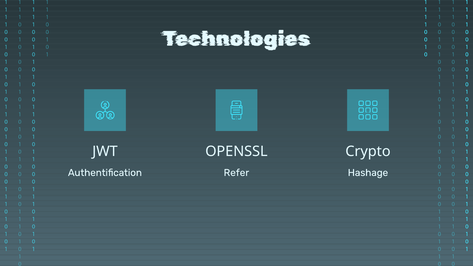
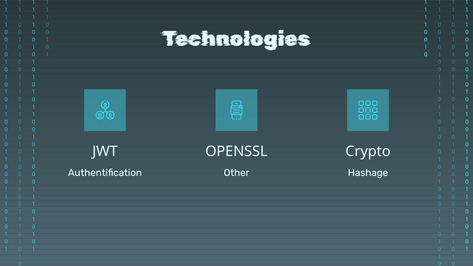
Refer: Refer -> Other
